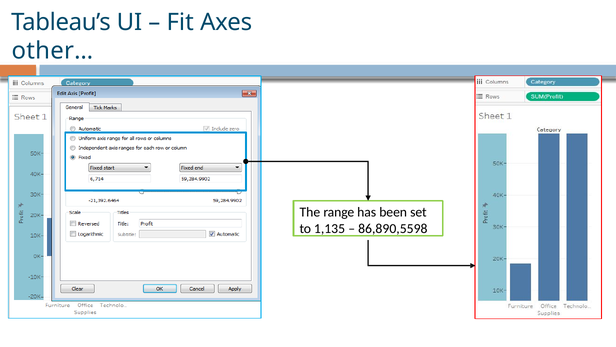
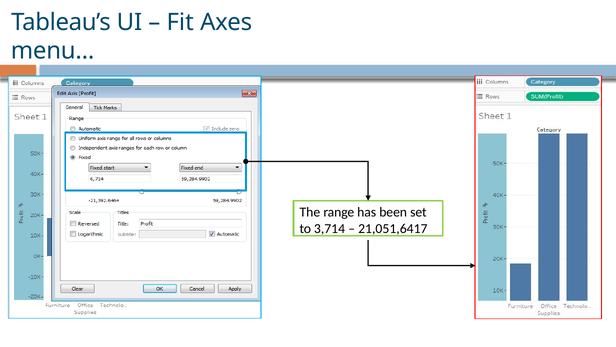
other…: other… -> menu…
1,135: 1,135 -> 3,714
86,890,5598: 86,890,5598 -> 21,051,6417
